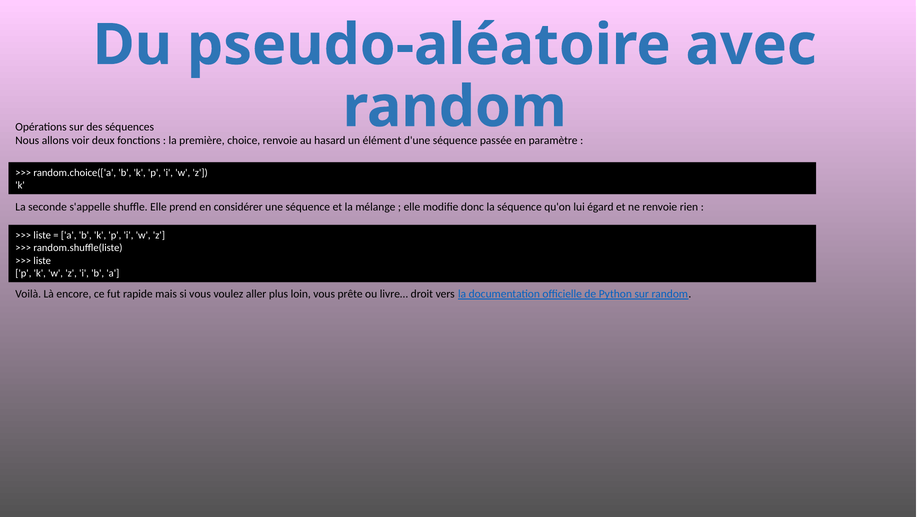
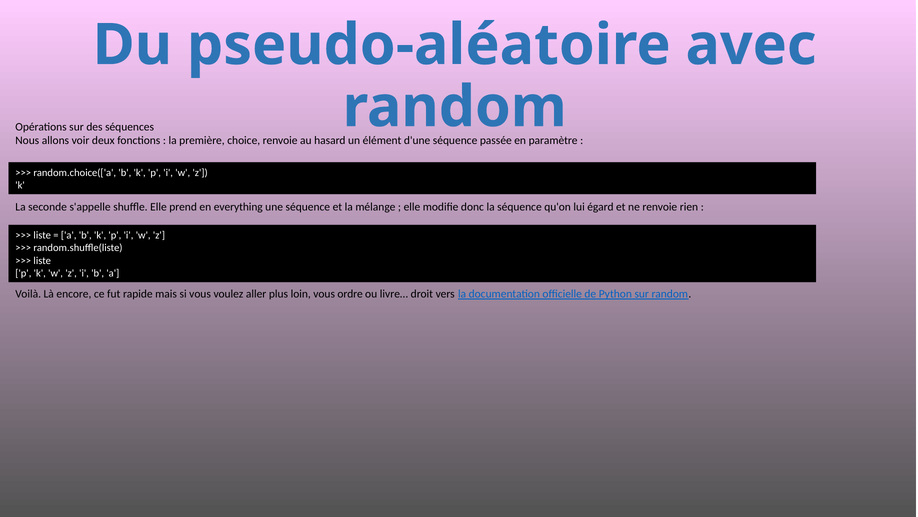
considérer: considérer -> everything
prête: prête -> ordre
